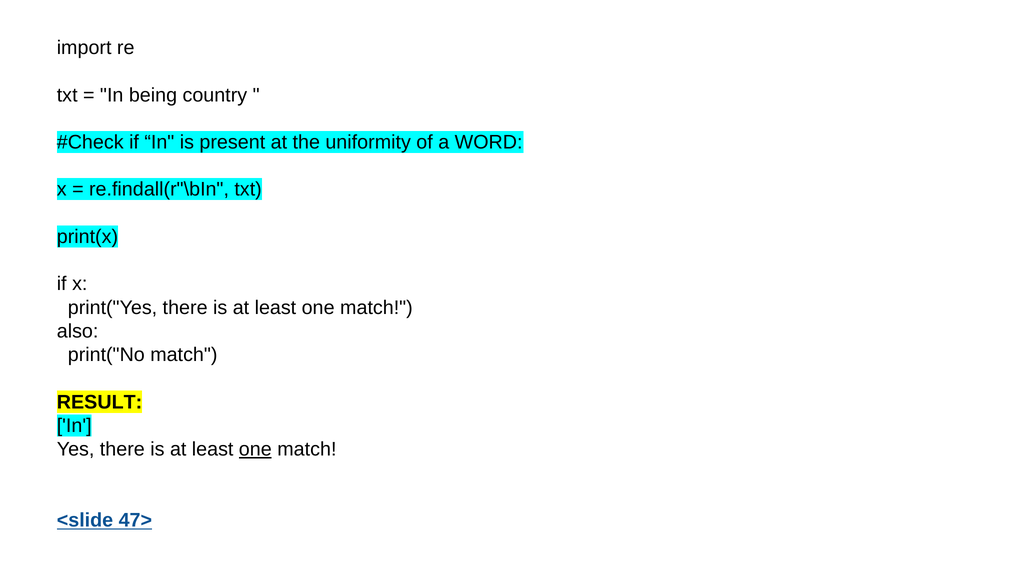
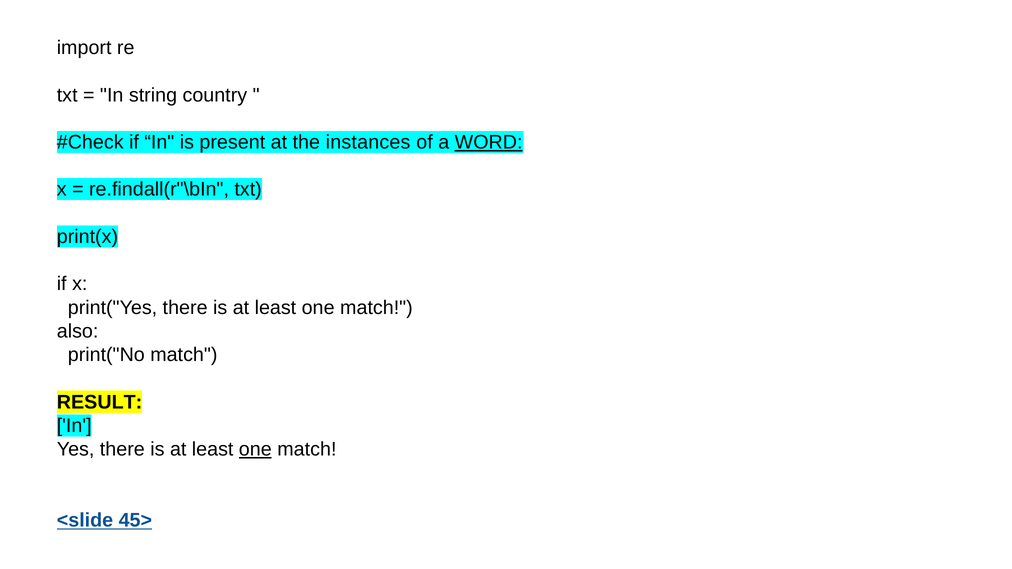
being: being -> string
uniformity: uniformity -> instances
WORD underline: none -> present
47>: 47> -> 45>
